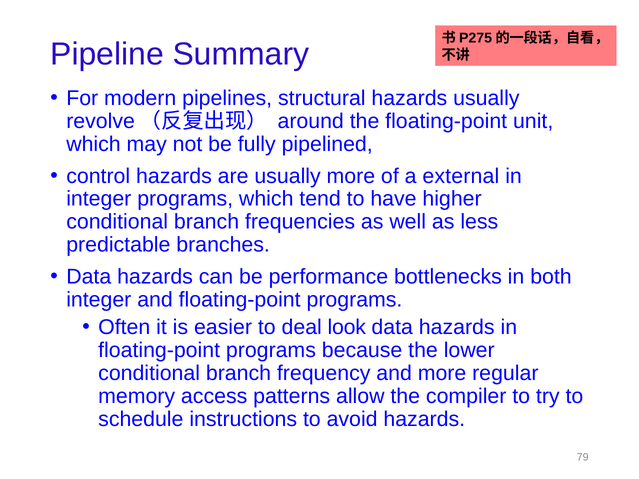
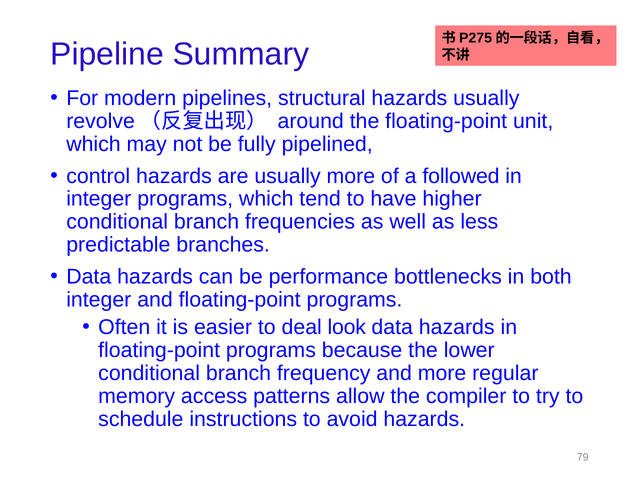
external: external -> followed
